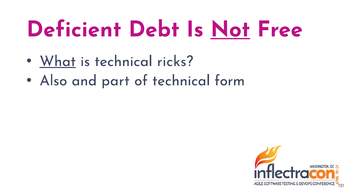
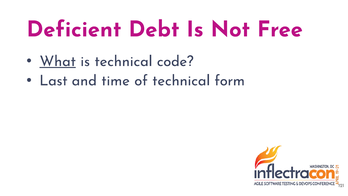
Not underline: present -> none
ricks: ricks -> code
Also: Also -> Last
part: part -> time
